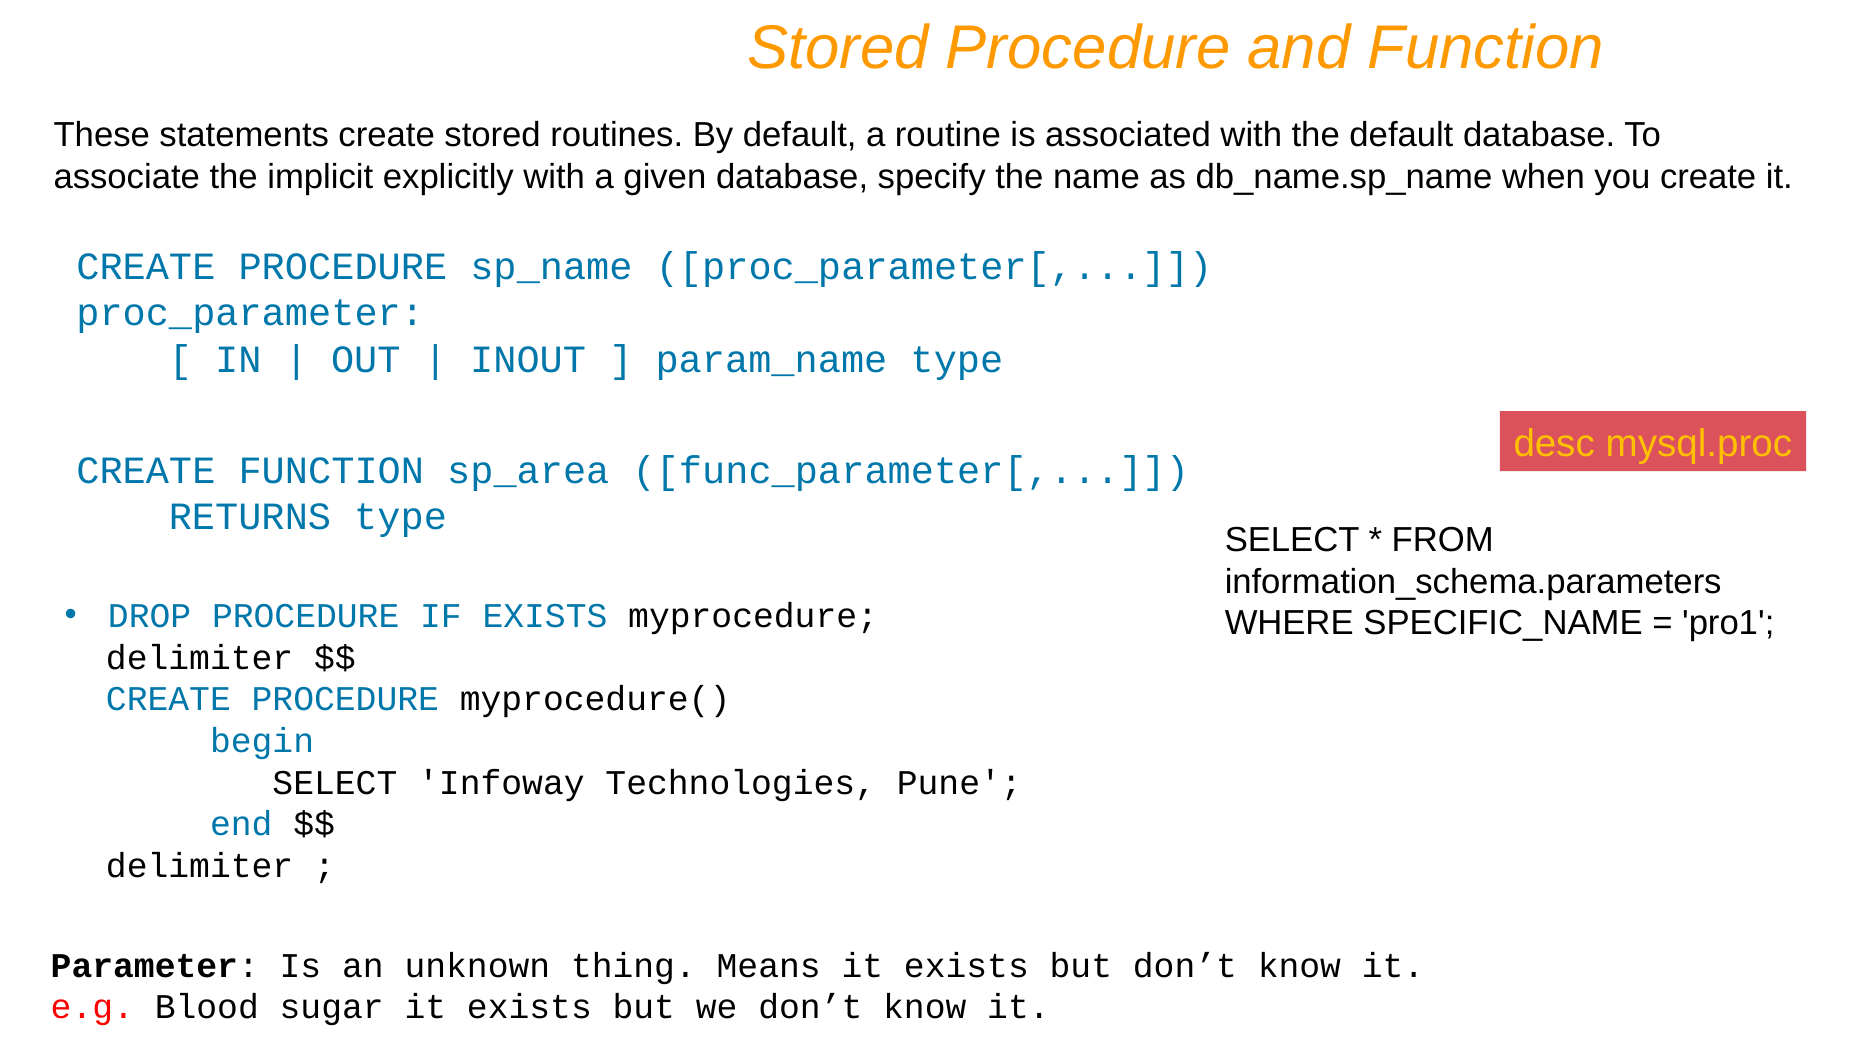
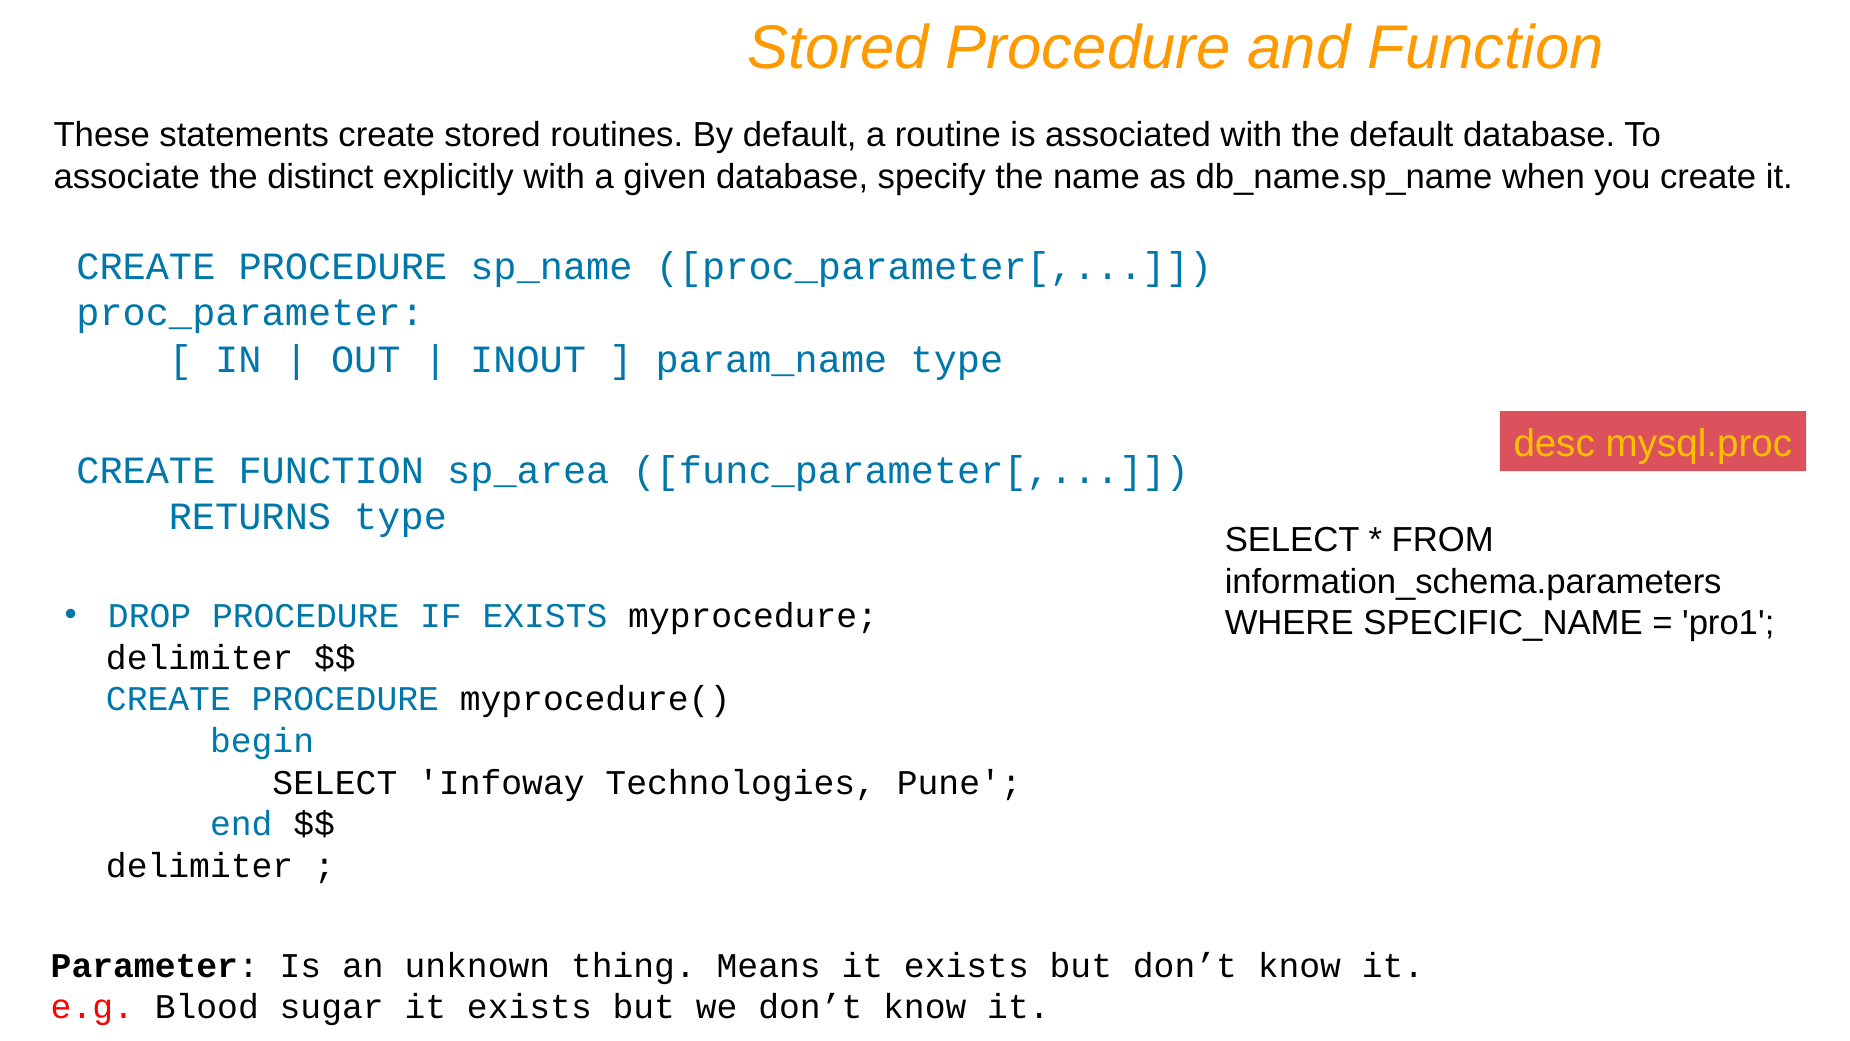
implicit: implicit -> distinct
